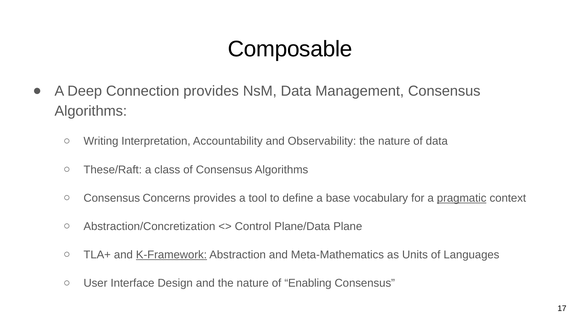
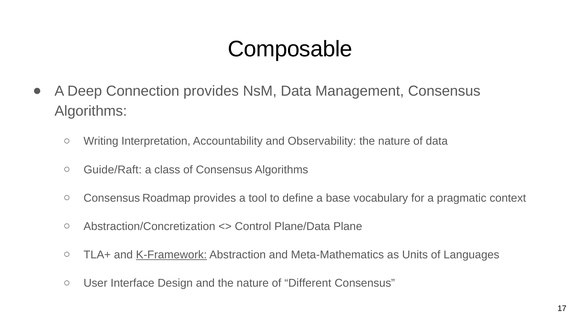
These/Raft: These/Raft -> Guide/Raft
Concerns: Concerns -> Roadmap
pragmatic underline: present -> none
Enabling: Enabling -> Different
